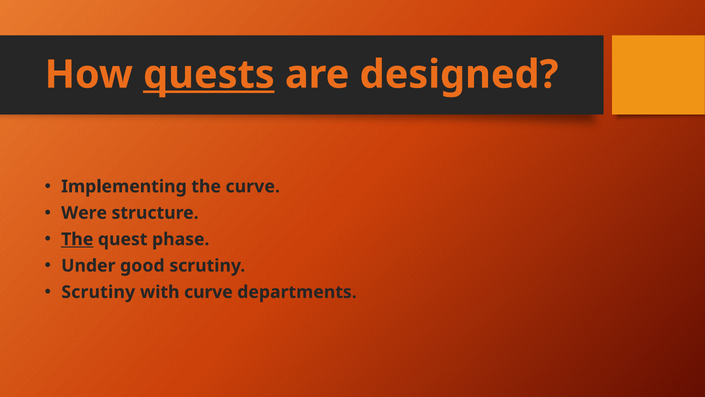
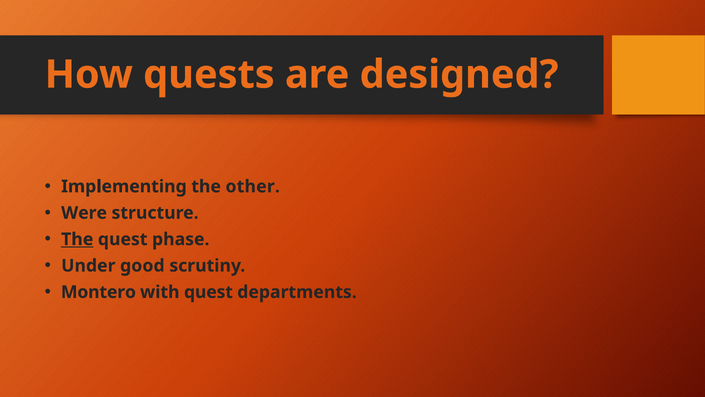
quests underline: present -> none
the curve: curve -> other
Scrutiny at (98, 292): Scrutiny -> Montero
with curve: curve -> quest
